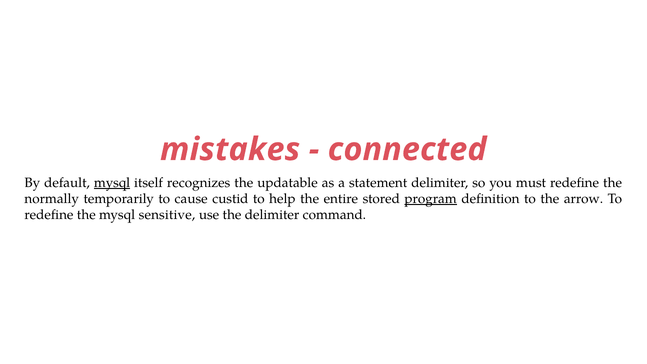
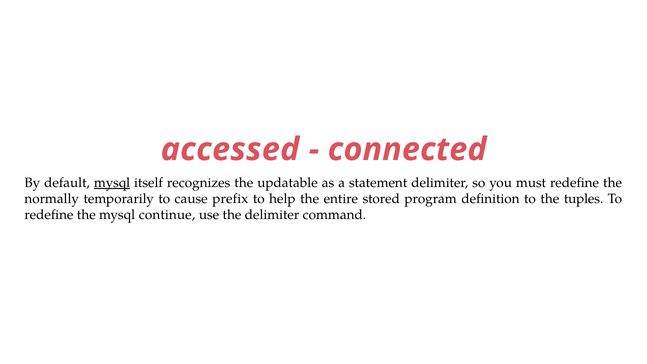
mistakes: mistakes -> accessed
custid: custid -> prefix
program underline: present -> none
arrow: arrow -> tuples
sensitive: sensitive -> continue
